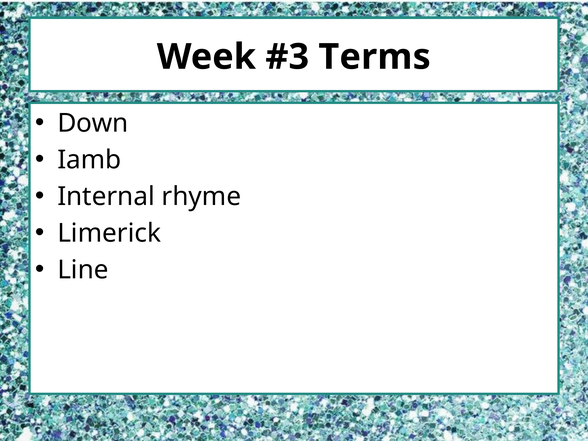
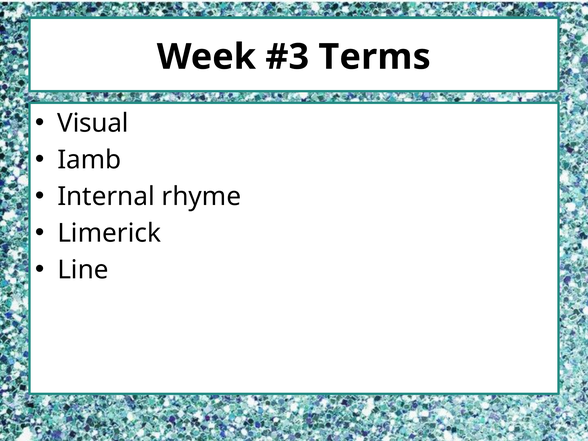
Down: Down -> Visual
